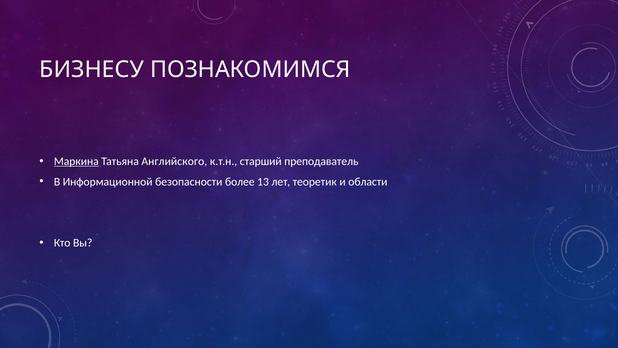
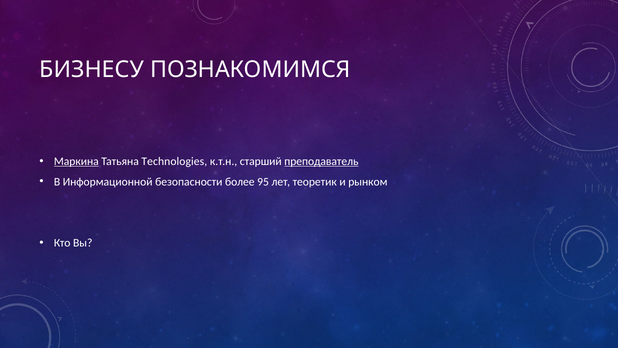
Английского: Английского -> Technologies
преподаватель underline: none -> present
13: 13 -> 95
области: области -> рынком
